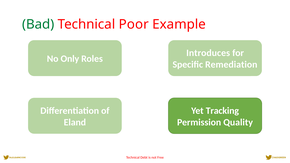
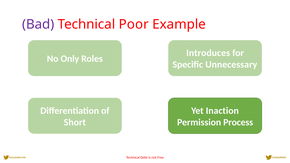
Bad colour: green -> purple
Remediation: Remediation -> Unnecessary
Tracking: Tracking -> Inaction
Eland: Eland -> Short
Quality: Quality -> Process
